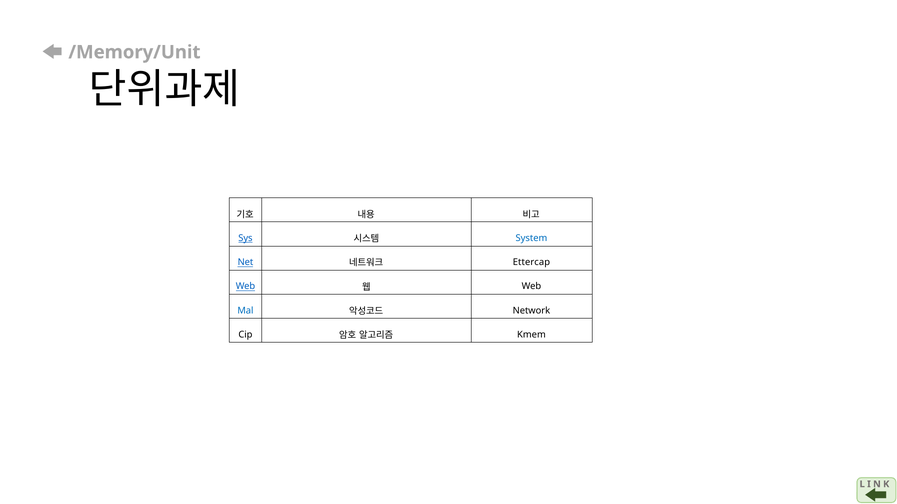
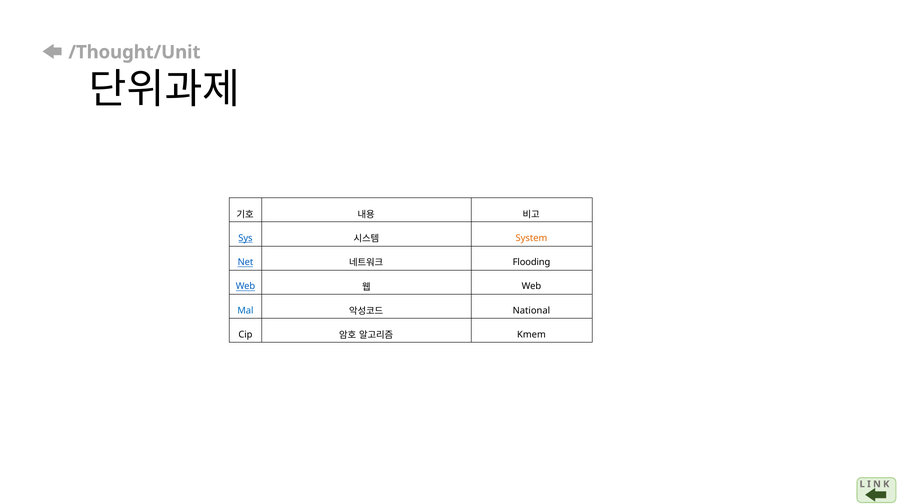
/Memory/Unit: /Memory/Unit -> /Thought/Unit
System colour: blue -> orange
Ettercap: Ettercap -> Flooding
Network: Network -> National
